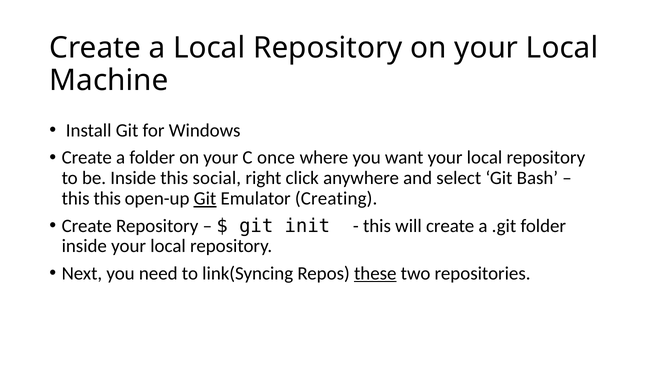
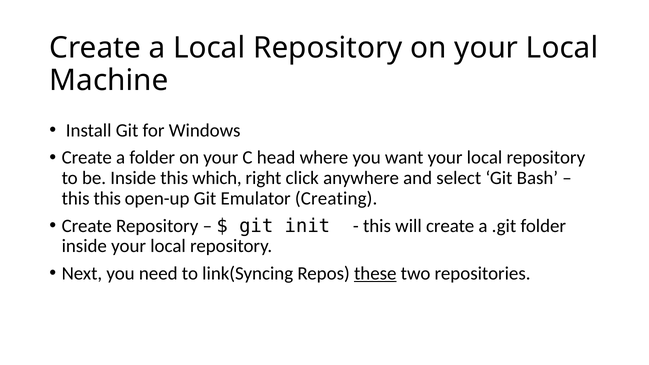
once: once -> head
social: social -> which
Git at (205, 199) underline: present -> none
